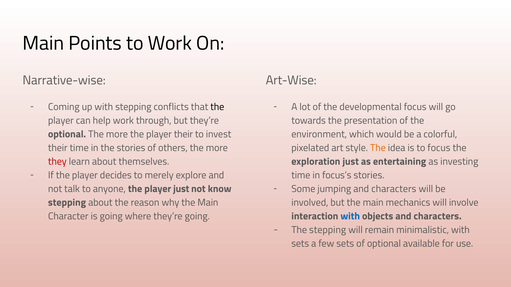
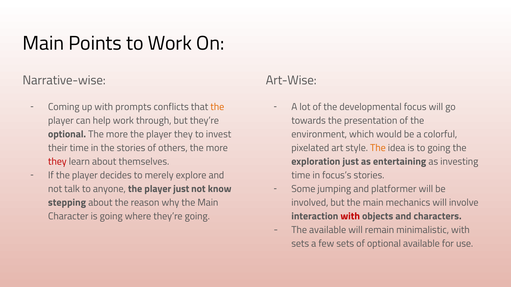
with stepping: stepping -> prompts
the at (217, 107) colour: black -> orange
player their: their -> they
to focus: focus -> going
jumping and characters: characters -> platformer
with at (350, 217) colour: blue -> red
The stepping: stepping -> available
